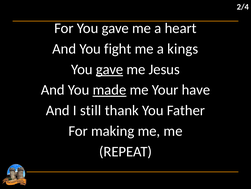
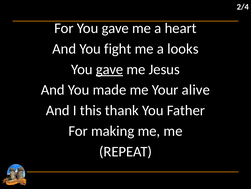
kings: kings -> looks
made underline: present -> none
have: have -> alive
still: still -> this
